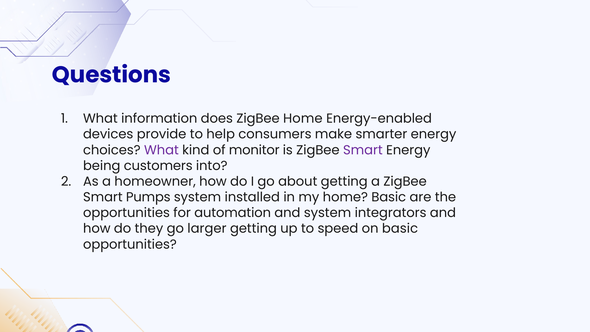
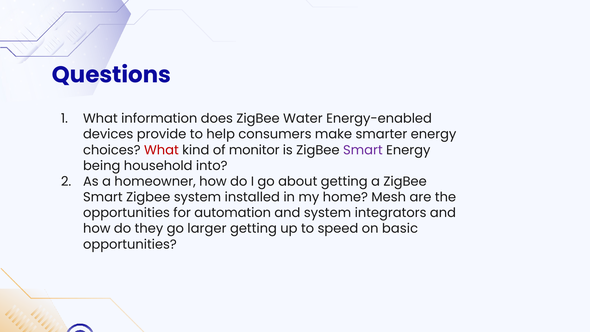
ZigBee Home: Home -> Water
What at (161, 150) colour: purple -> red
customers: customers -> household
Smart Pumps: Pumps -> Zigbee
home Basic: Basic -> Mesh
